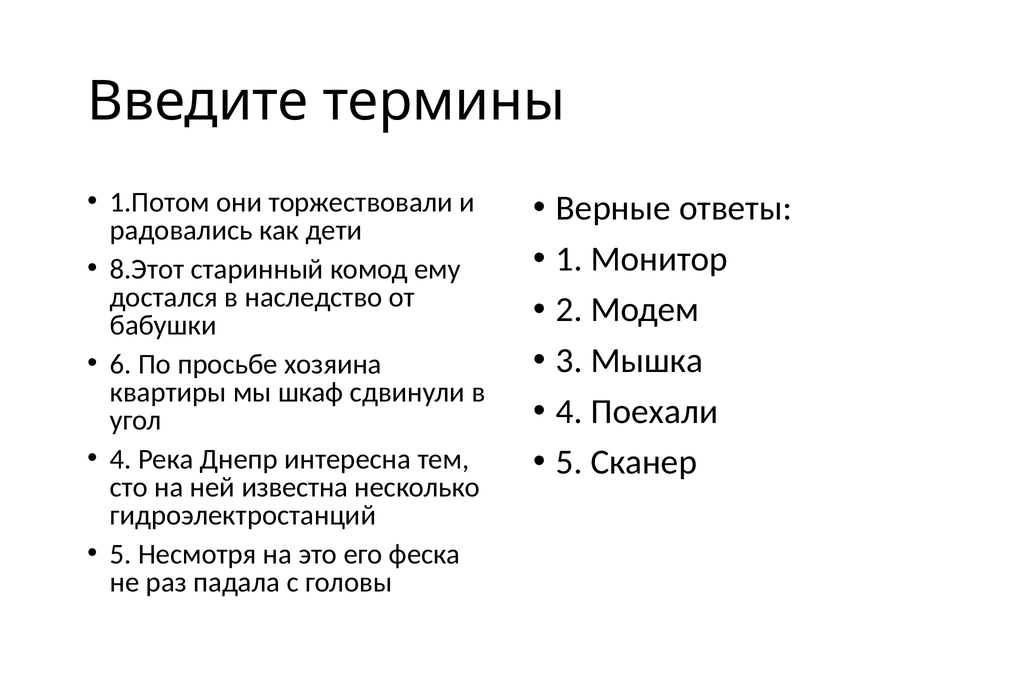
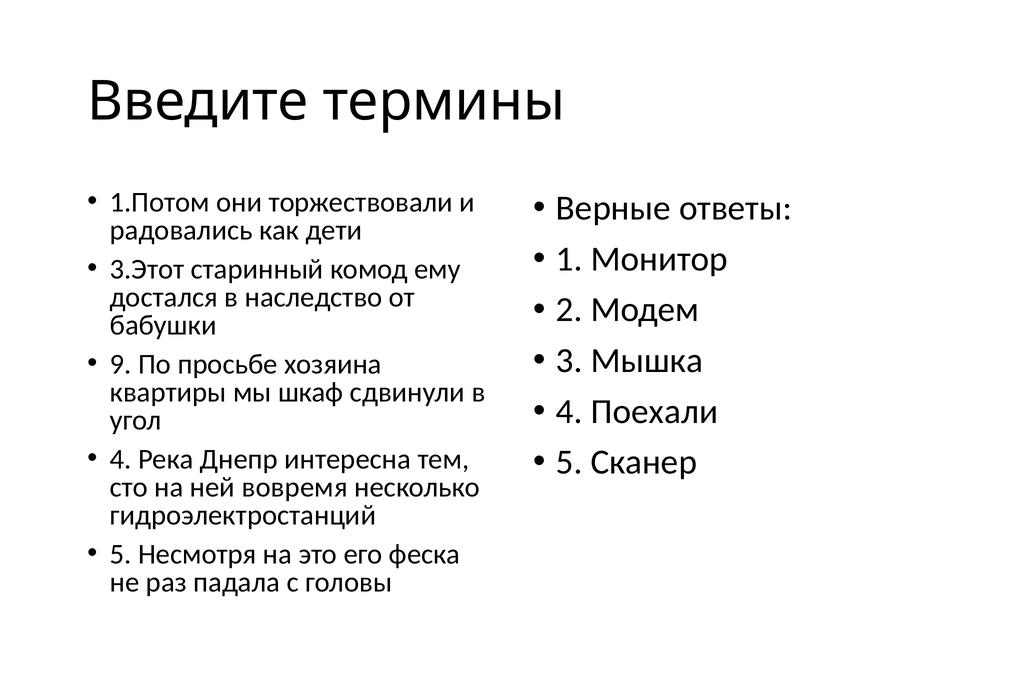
8.Этот: 8.Этот -> 3.Этот
6: 6 -> 9
известна: известна -> вовремя
